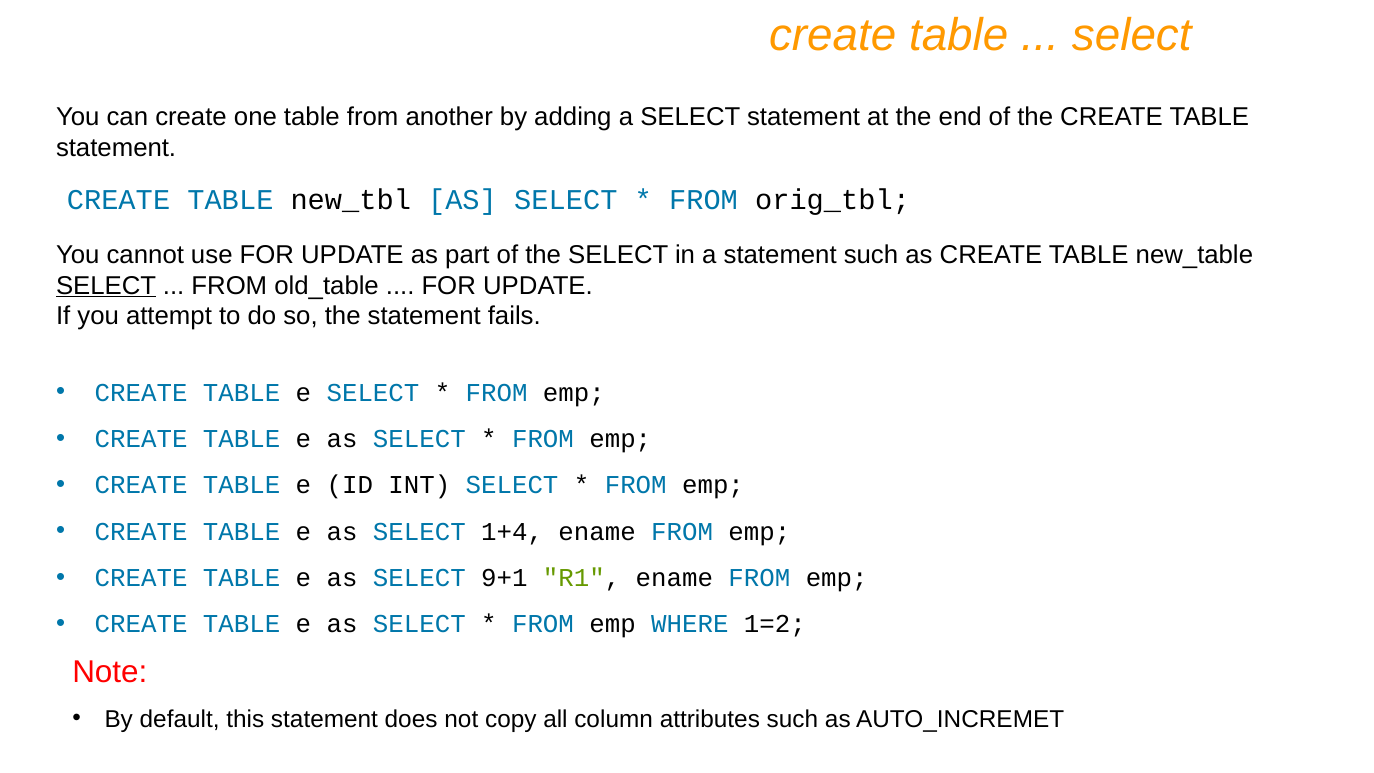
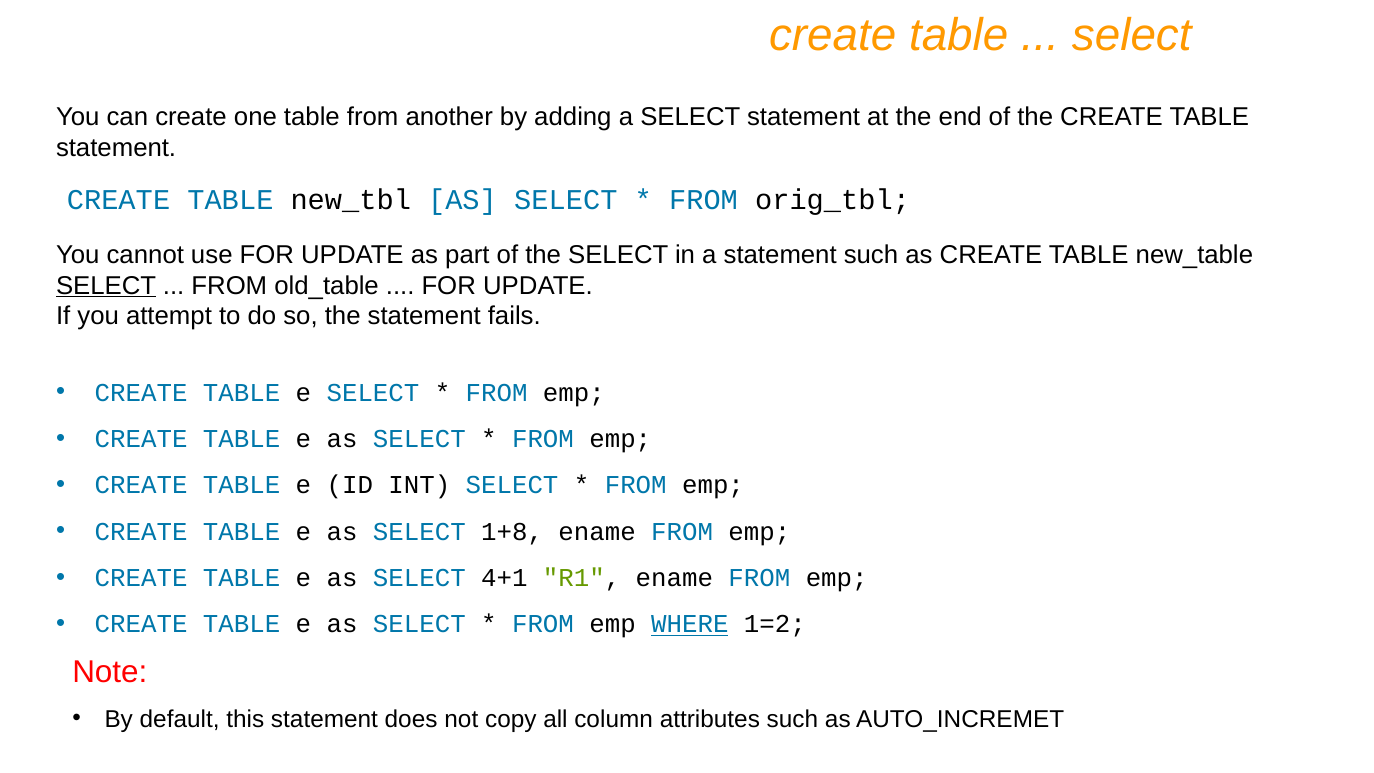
1+4: 1+4 -> 1+8
9+1: 9+1 -> 4+1
WHERE underline: none -> present
